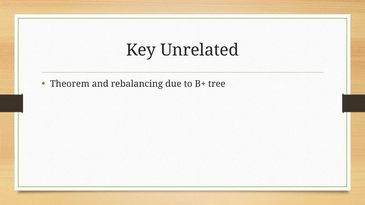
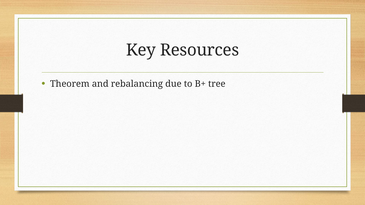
Unrelated: Unrelated -> Resources
